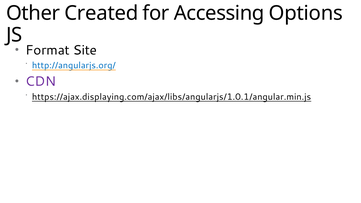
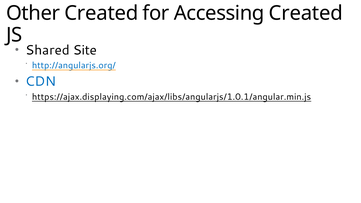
Accessing Options: Options -> Created
Format: Format -> Shared
CDN colour: purple -> blue
